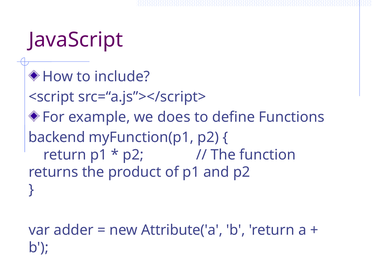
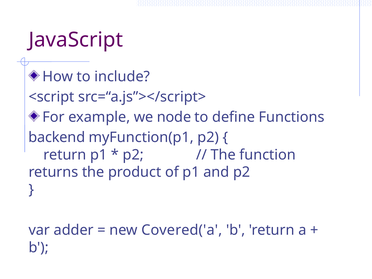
does: does -> node
Attribute('a: Attribute('a -> Covered('a
